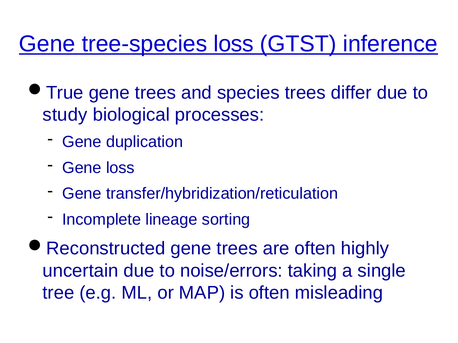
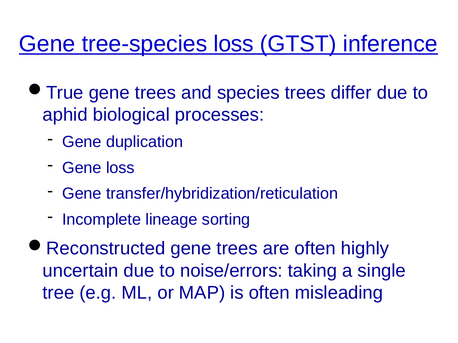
study: study -> aphid
